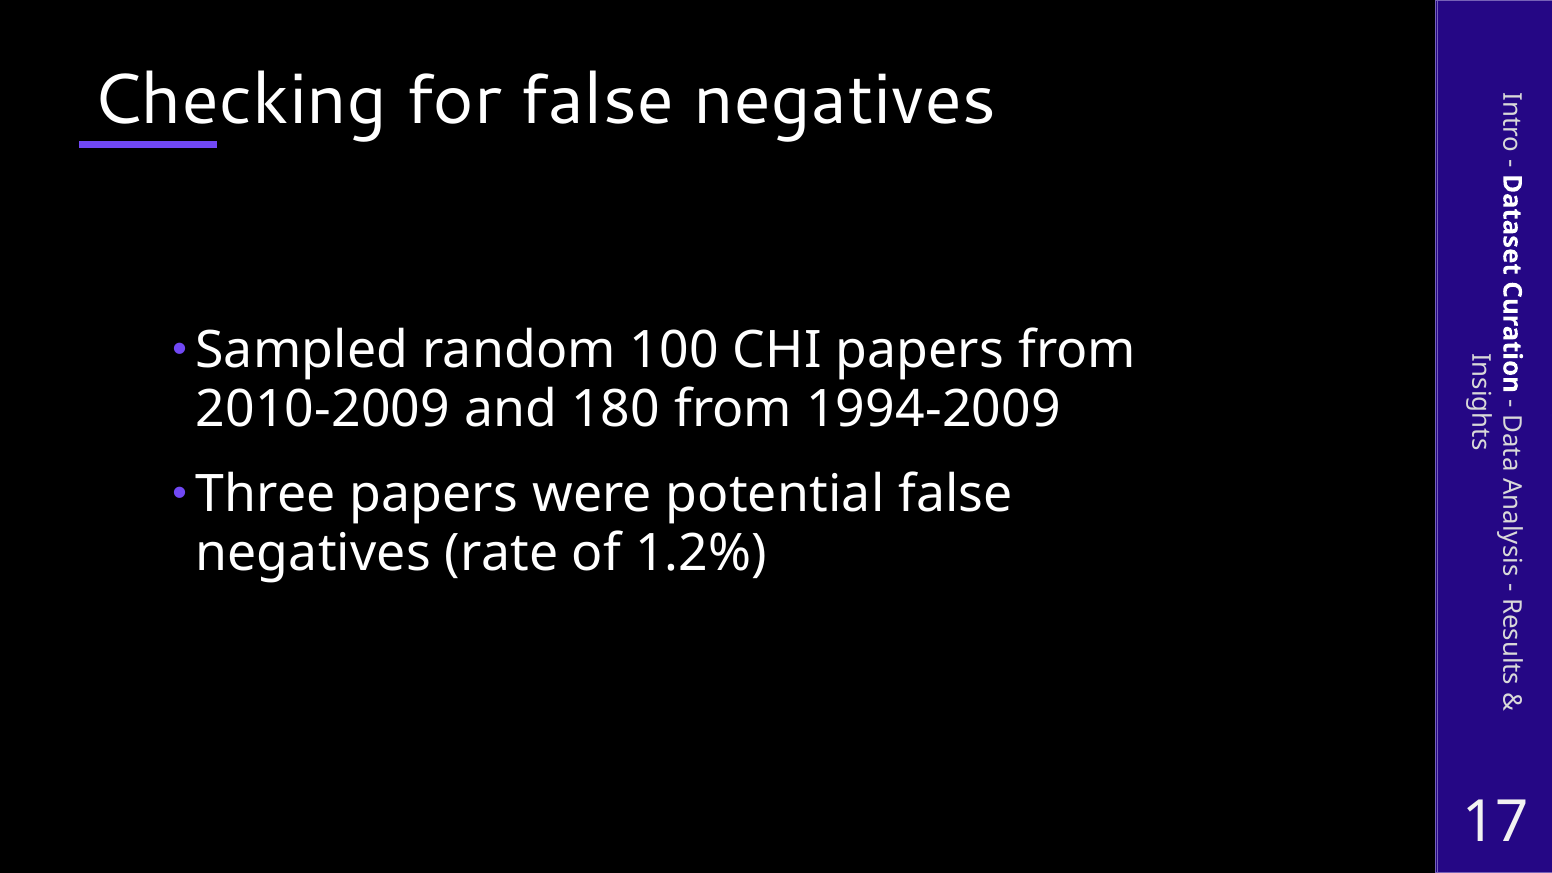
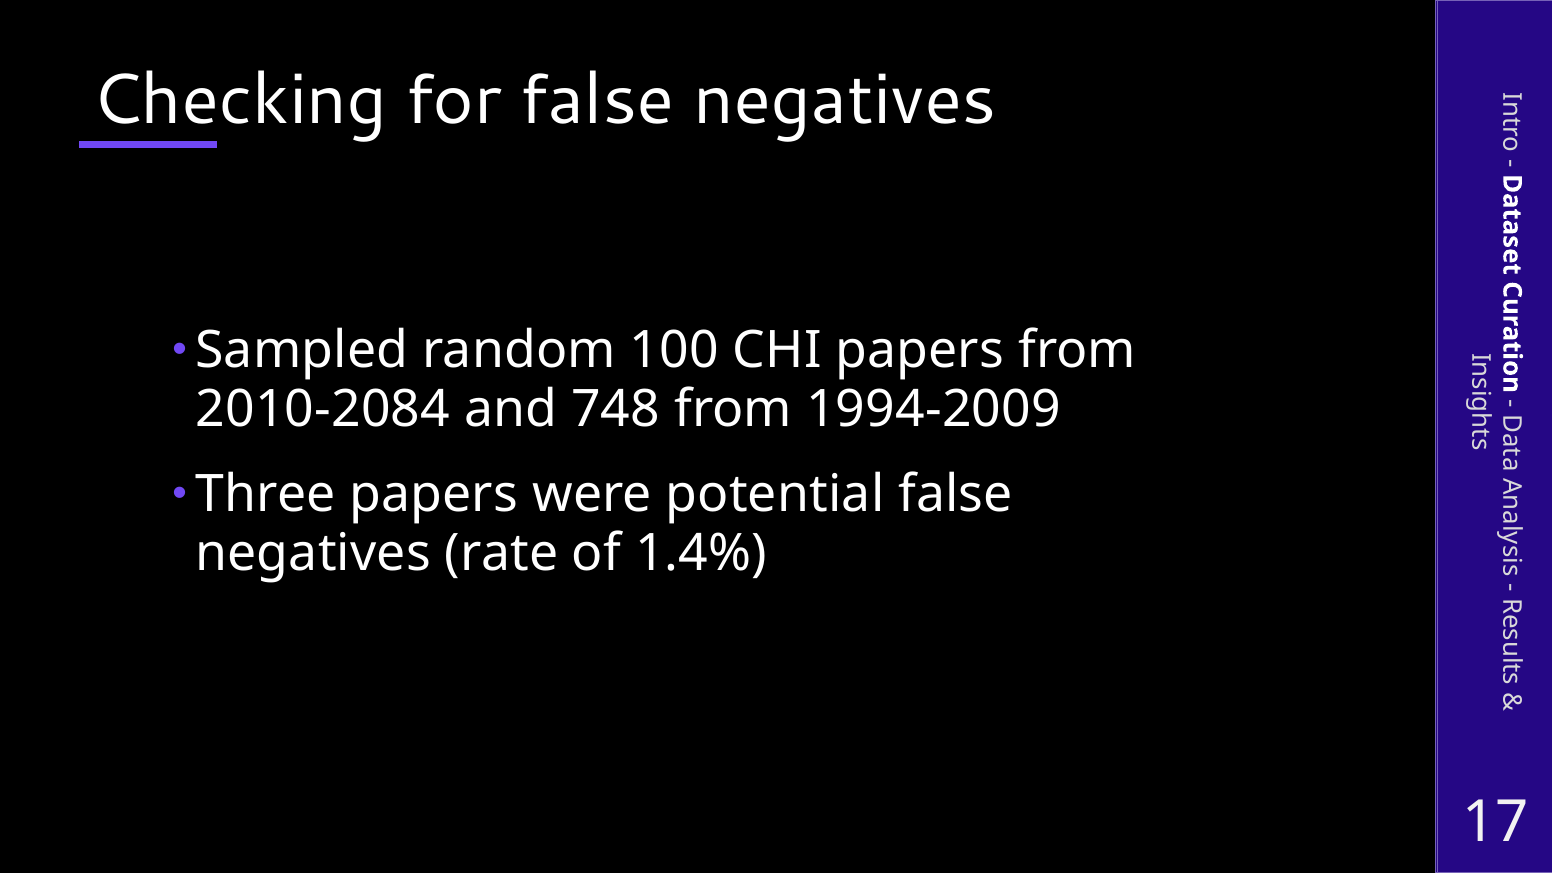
2010-2009: 2010-2009 -> 2010-2084
180: 180 -> 748
1.2%: 1.2% -> 1.4%
